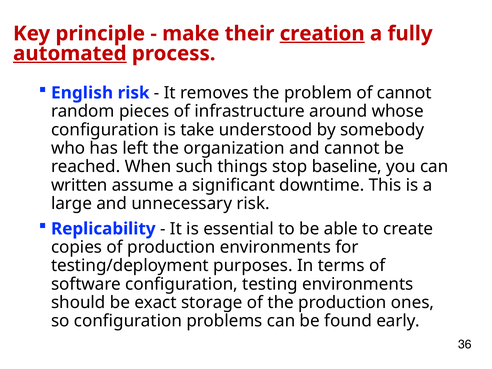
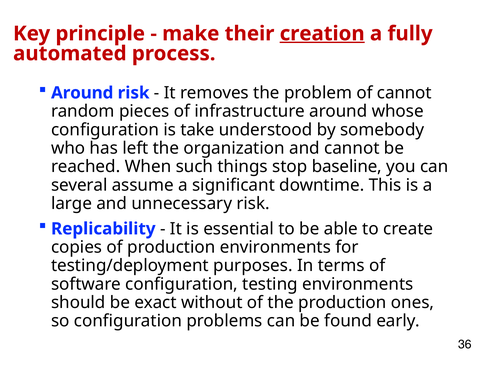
automated underline: present -> none
English at (82, 93): English -> Around
written: written -> several
storage: storage -> without
